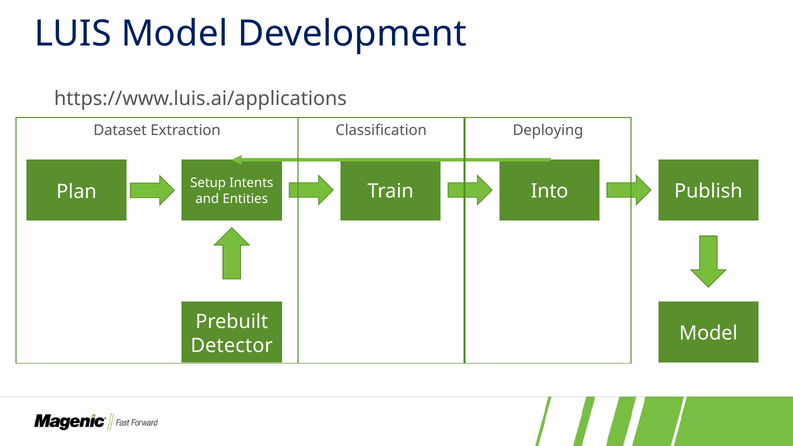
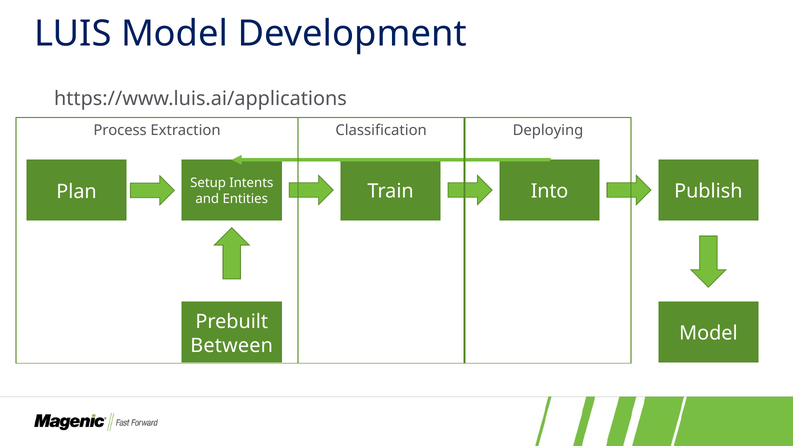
Dataset: Dataset -> Process
Detector: Detector -> Between
